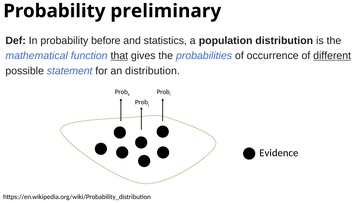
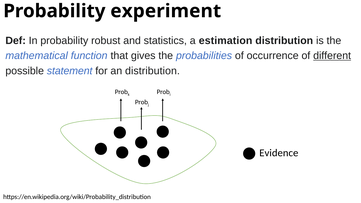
preliminary: preliminary -> experiment
before: before -> robust
population: population -> estimation
that underline: present -> none
